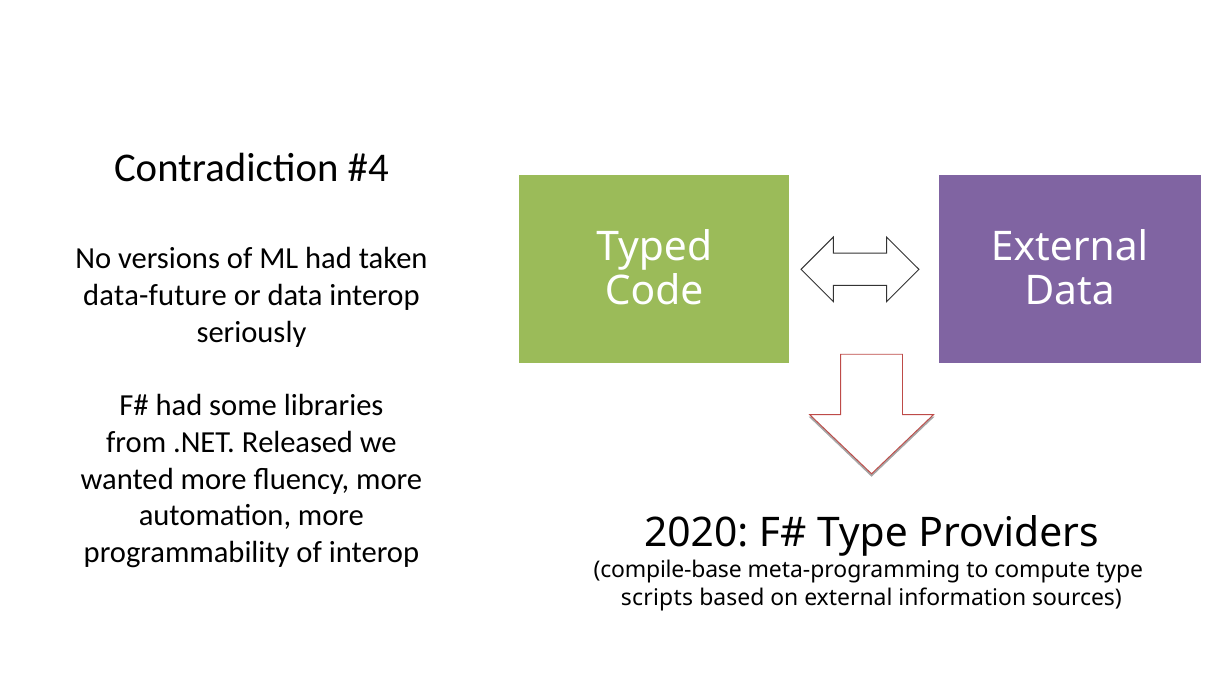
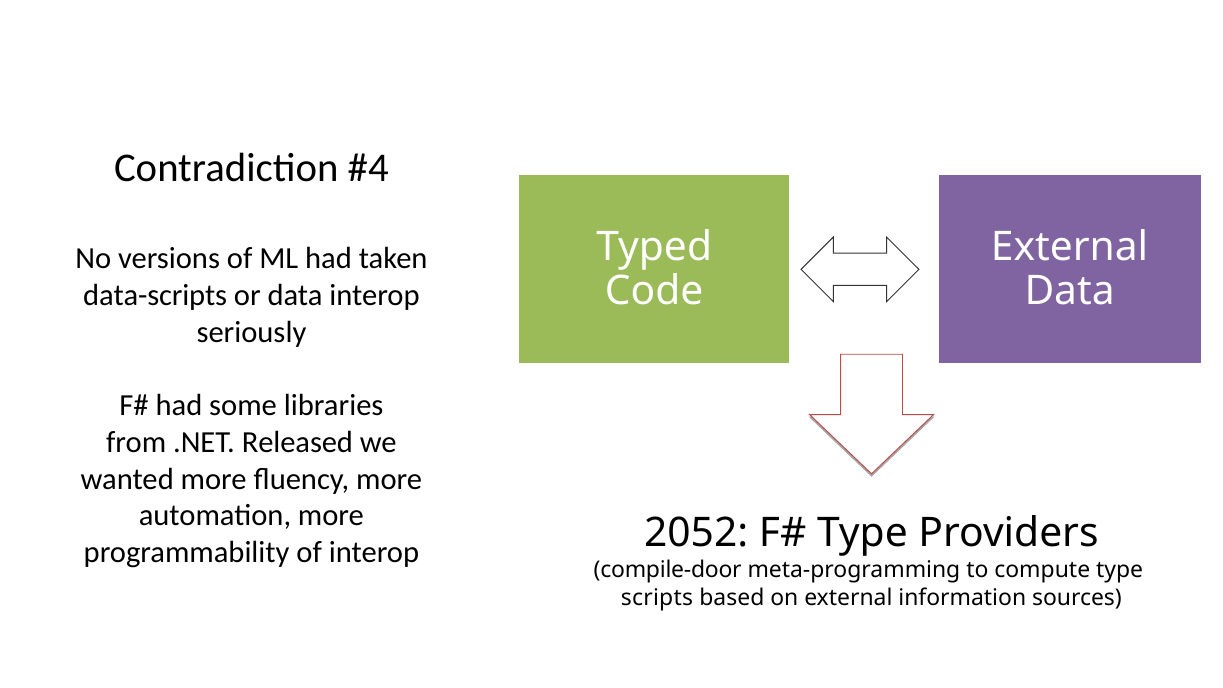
data-future: data-future -> data-scripts
2020: 2020 -> 2052
compile-base: compile-base -> compile-door
